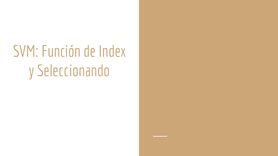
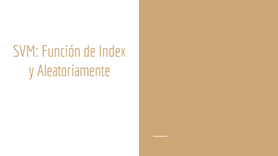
Seleccionando: Seleccionando -> Aleatoriamente
